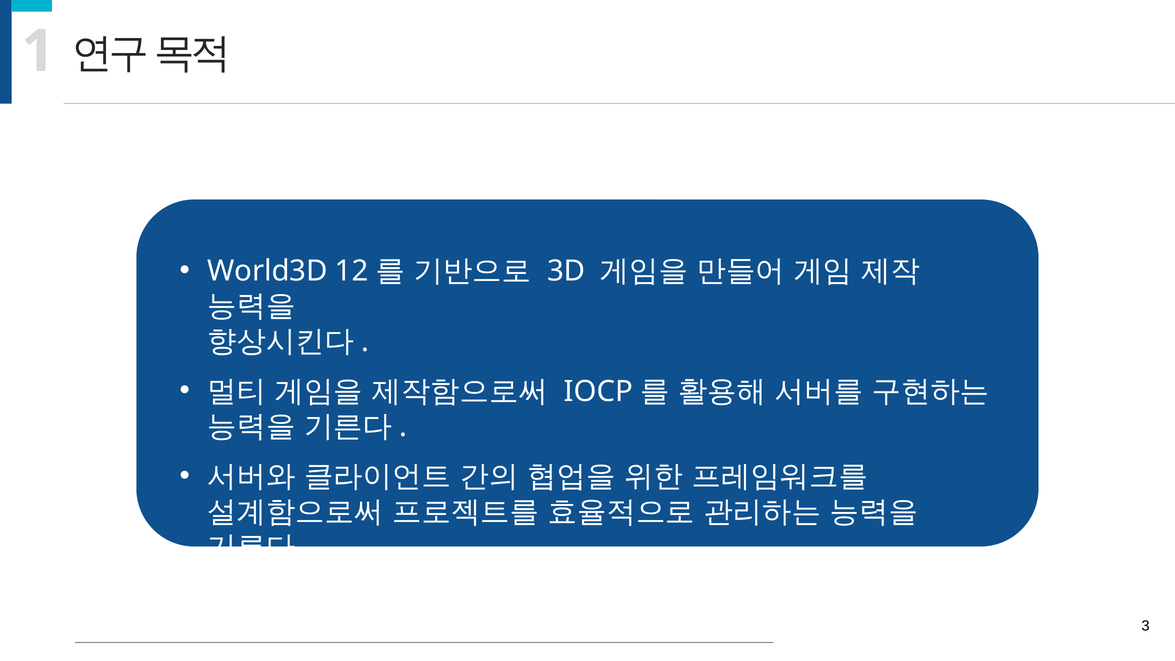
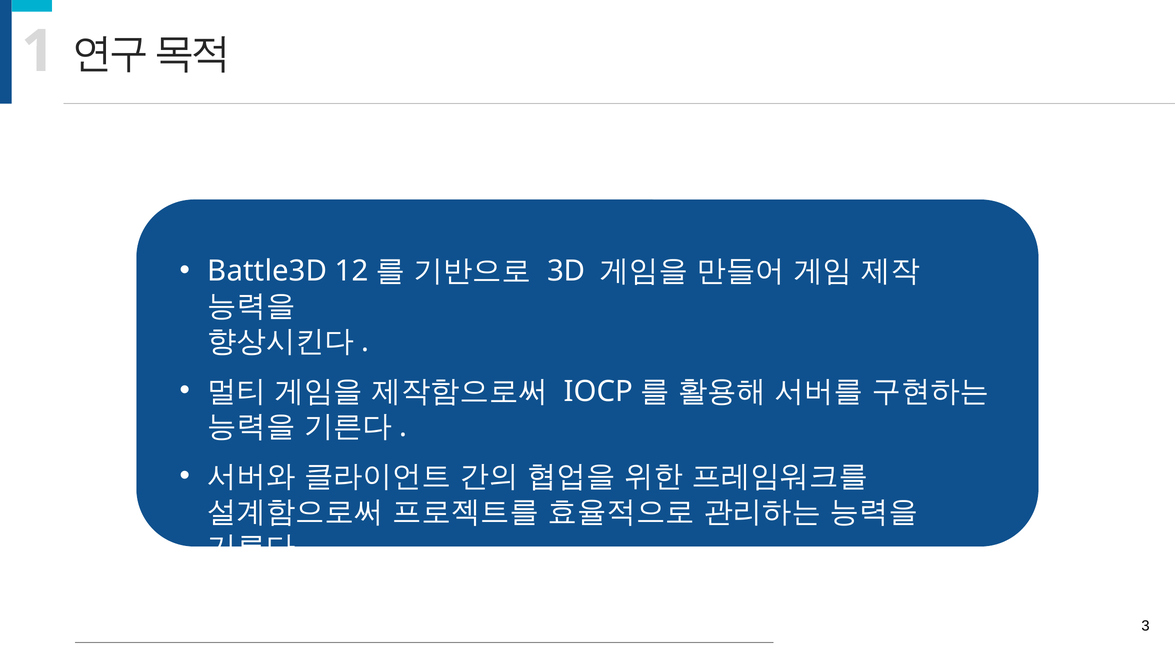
World3D: World3D -> Battle3D
